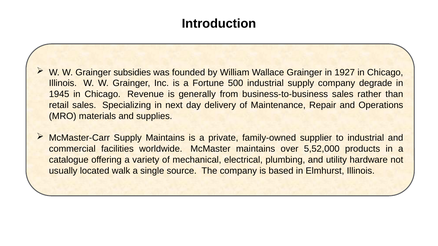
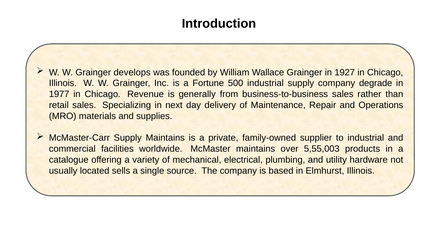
subsidies: subsidies -> develops
1945: 1945 -> 1977
5,52,000: 5,52,000 -> 5,55,003
walk: walk -> sells
